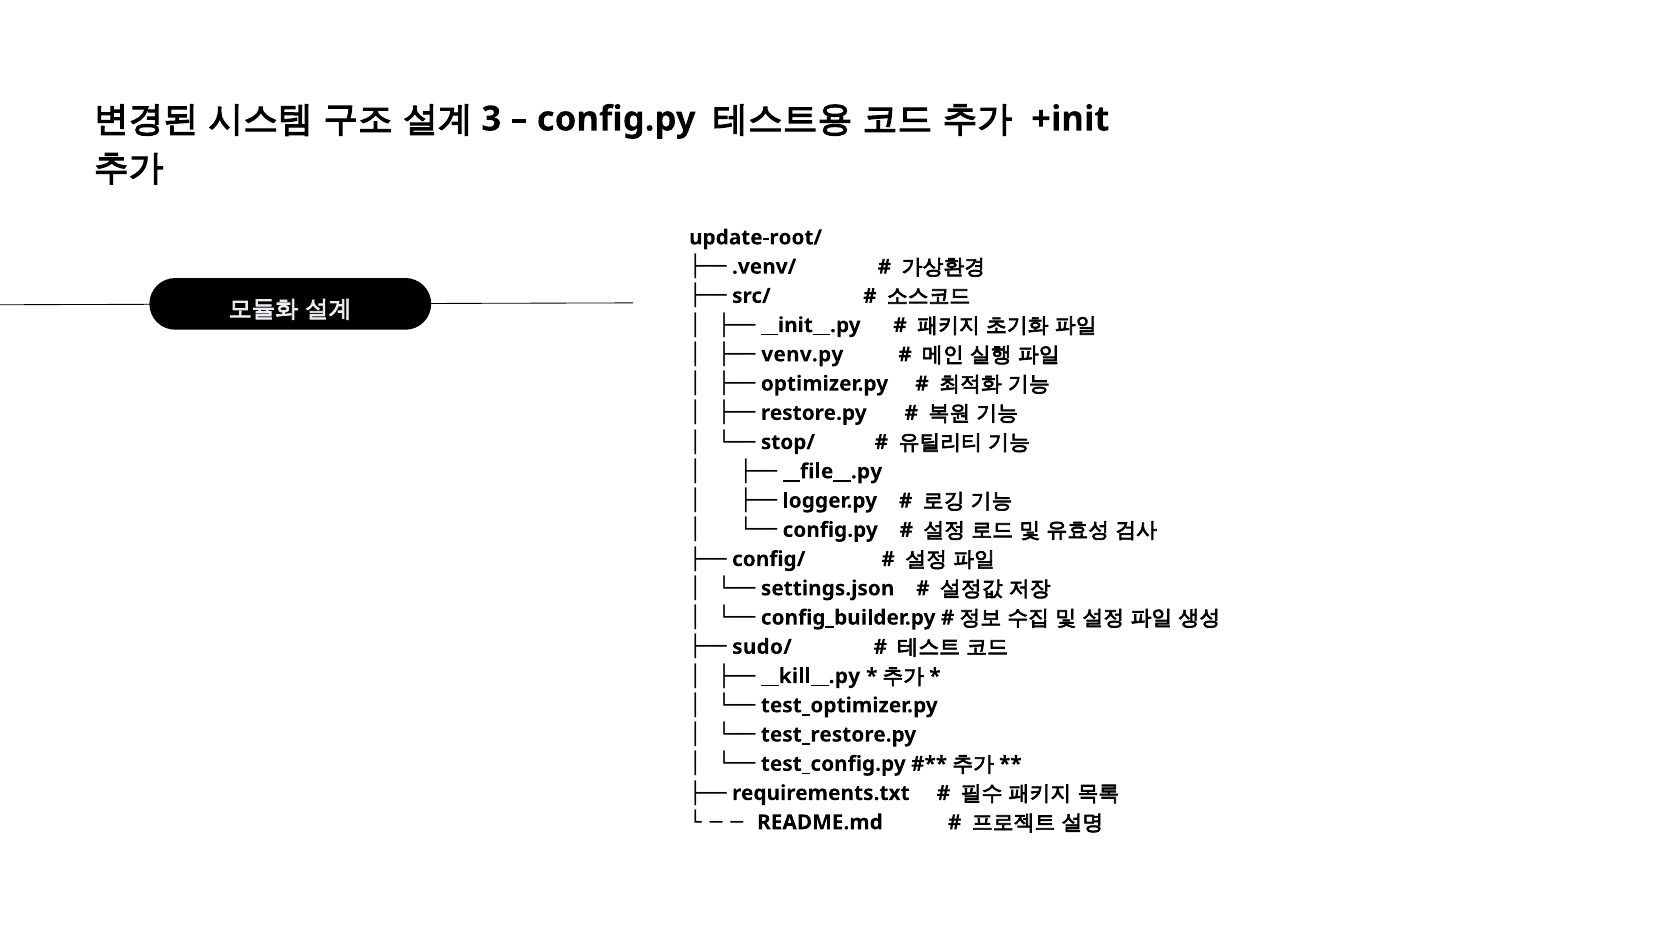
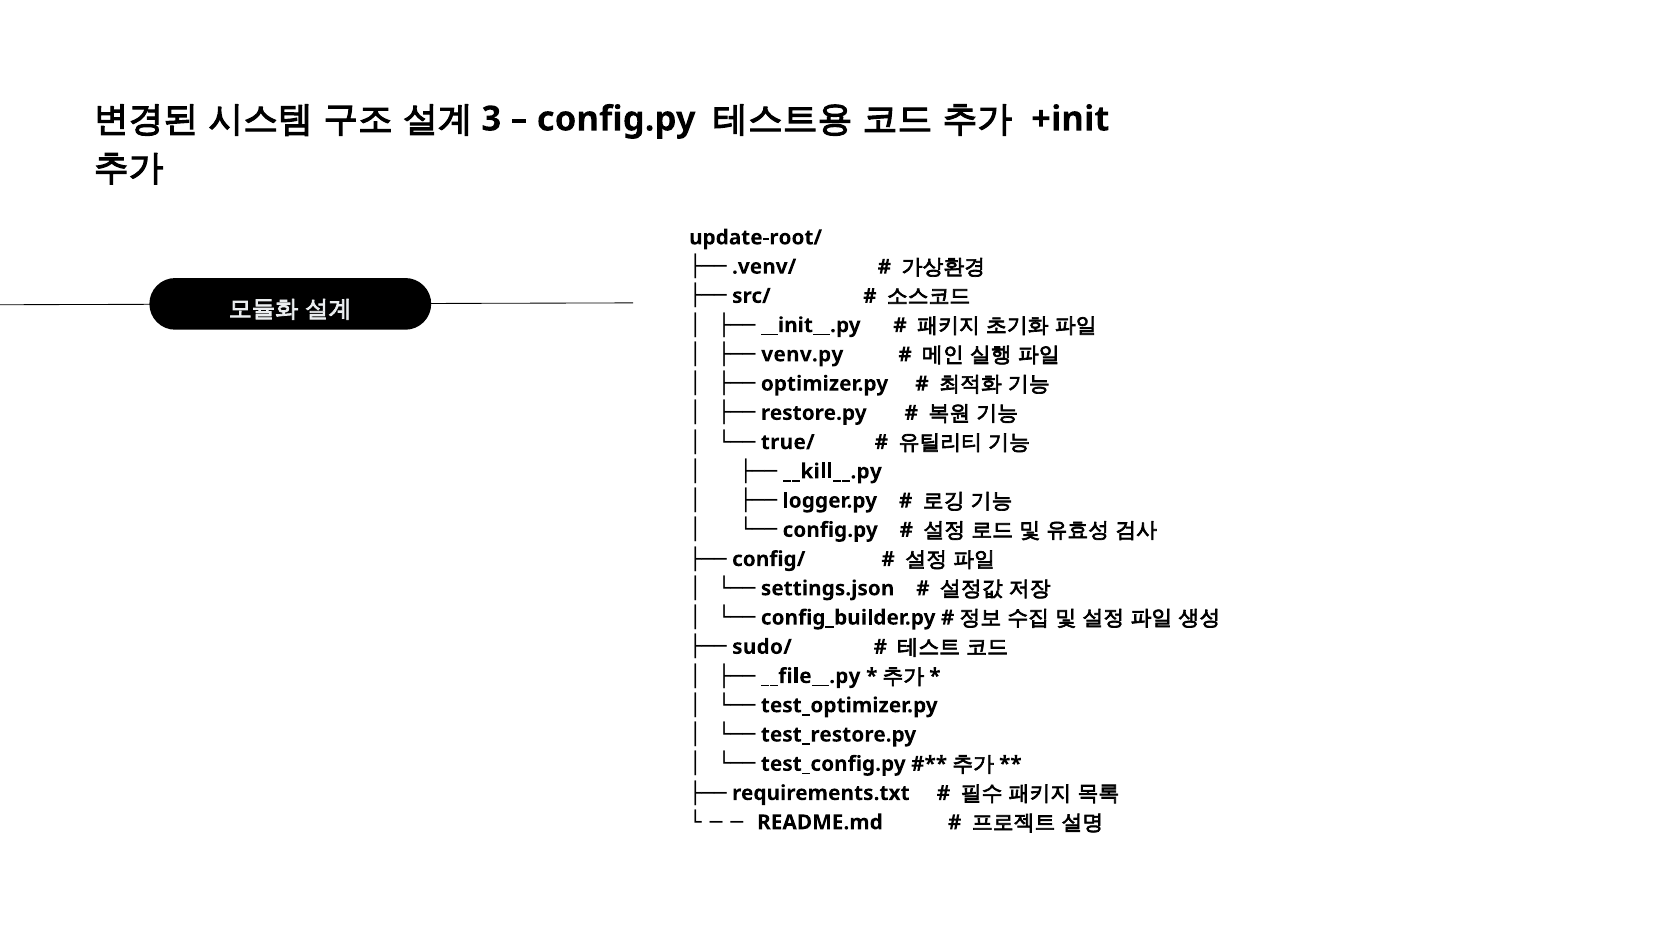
stop/: stop/ -> true/
__file__.py: __file__.py -> __kill__.py
__kill__.py: __kill__.py -> __file__.py
